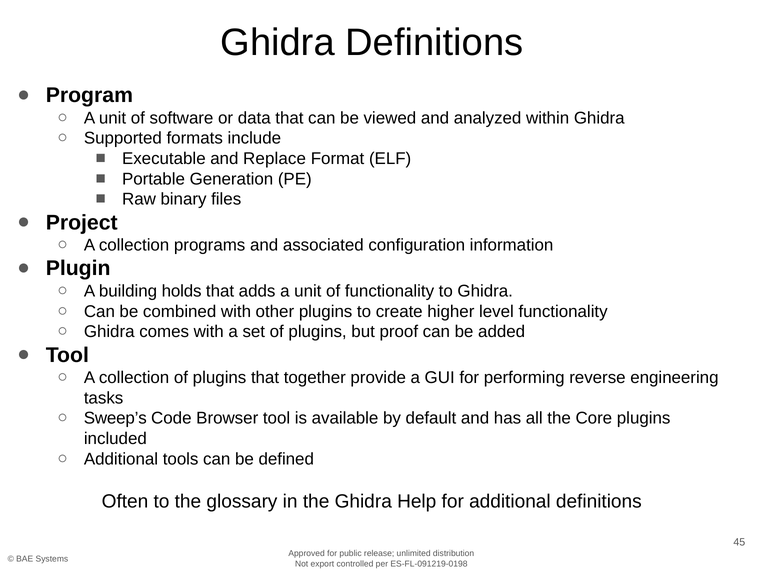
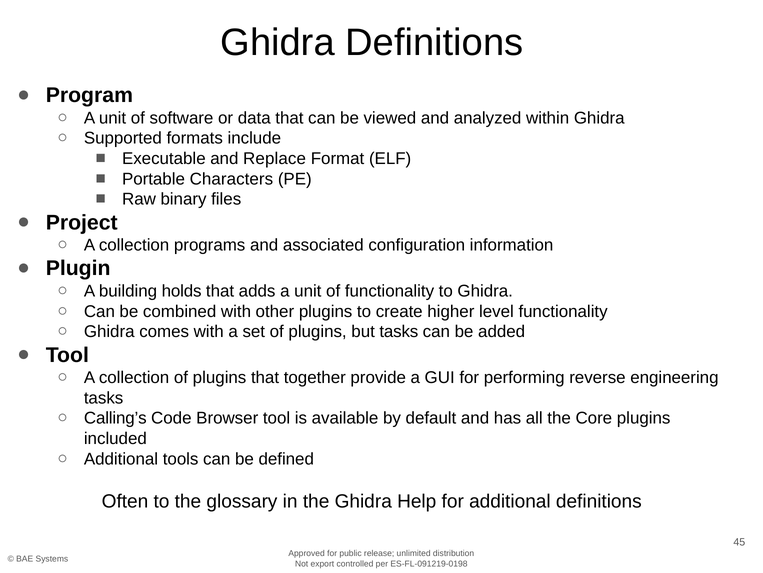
Generation: Generation -> Characters
but proof: proof -> tasks
Sweep’s: Sweep’s -> Calling’s
